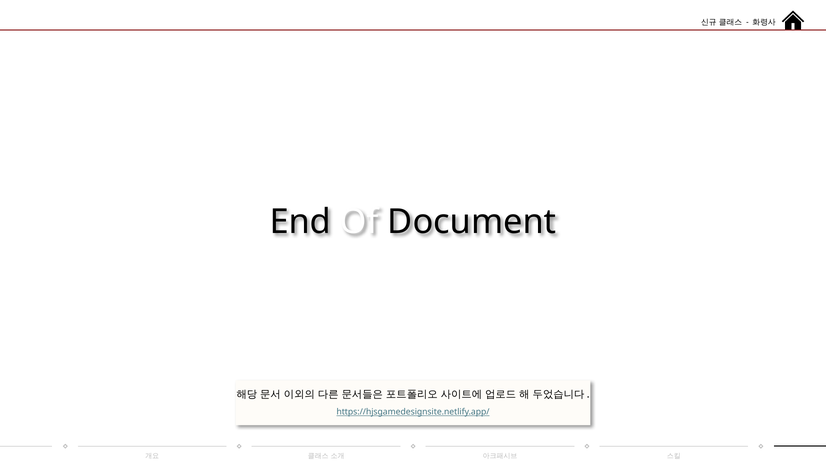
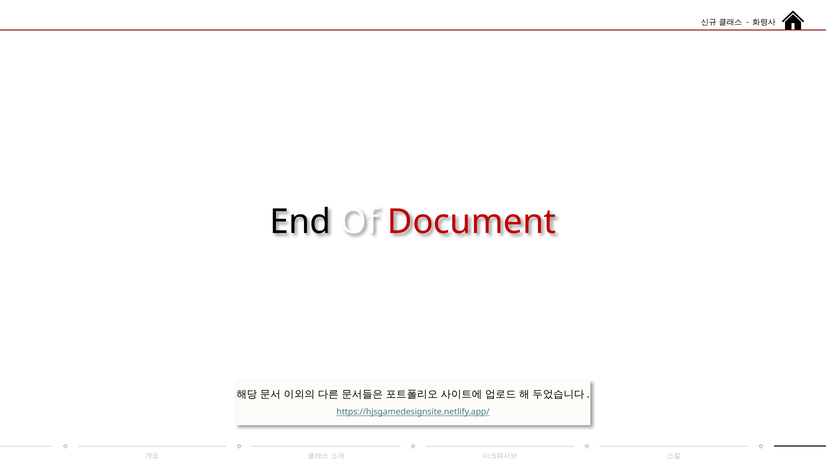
Document colour: black -> red
